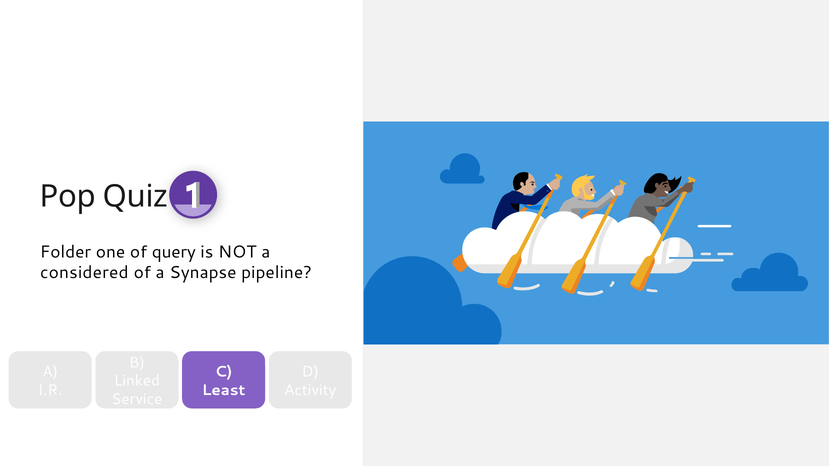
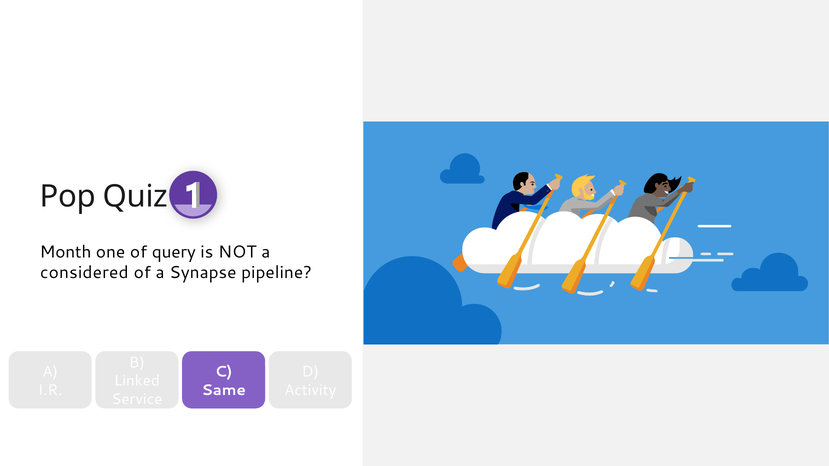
Folder: Folder -> Month
Least: Least -> Same
